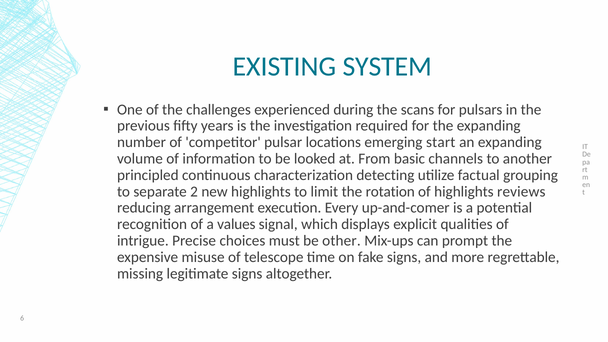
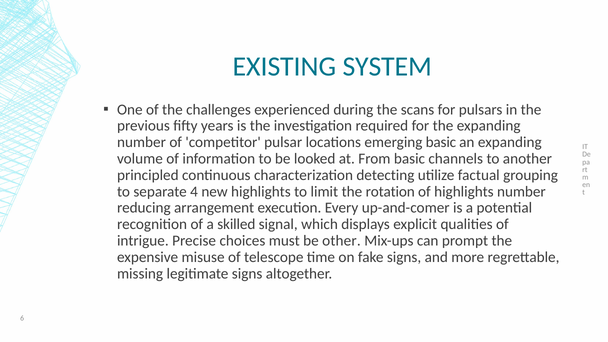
emerging start: start -> basic
2: 2 -> 4
highlights reviews: reviews -> number
values: values -> skilled
